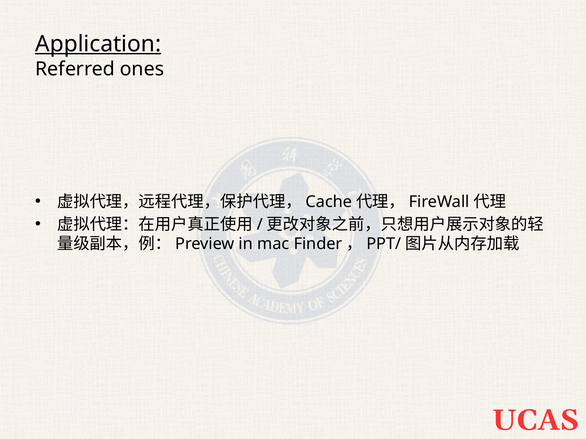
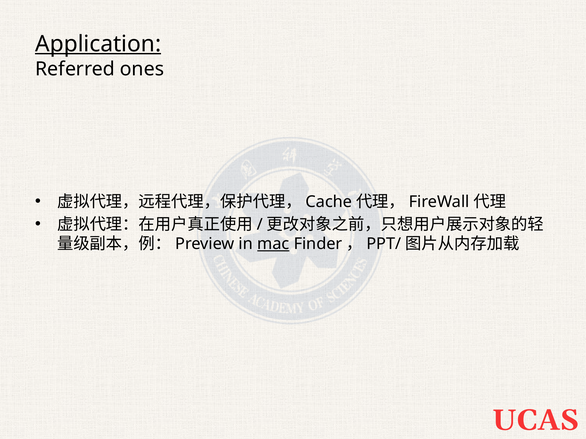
mac underline: none -> present
